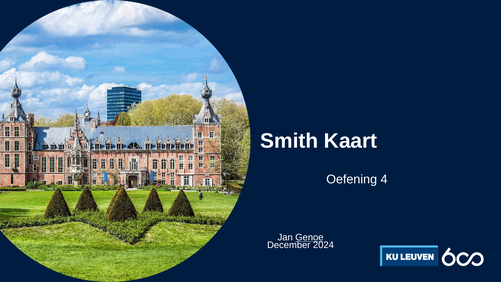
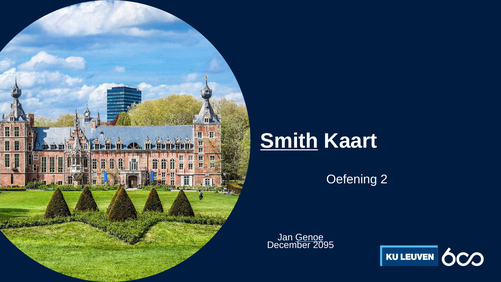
Smith underline: none -> present
4: 4 -> 2
2024: 2024 -> 2095
